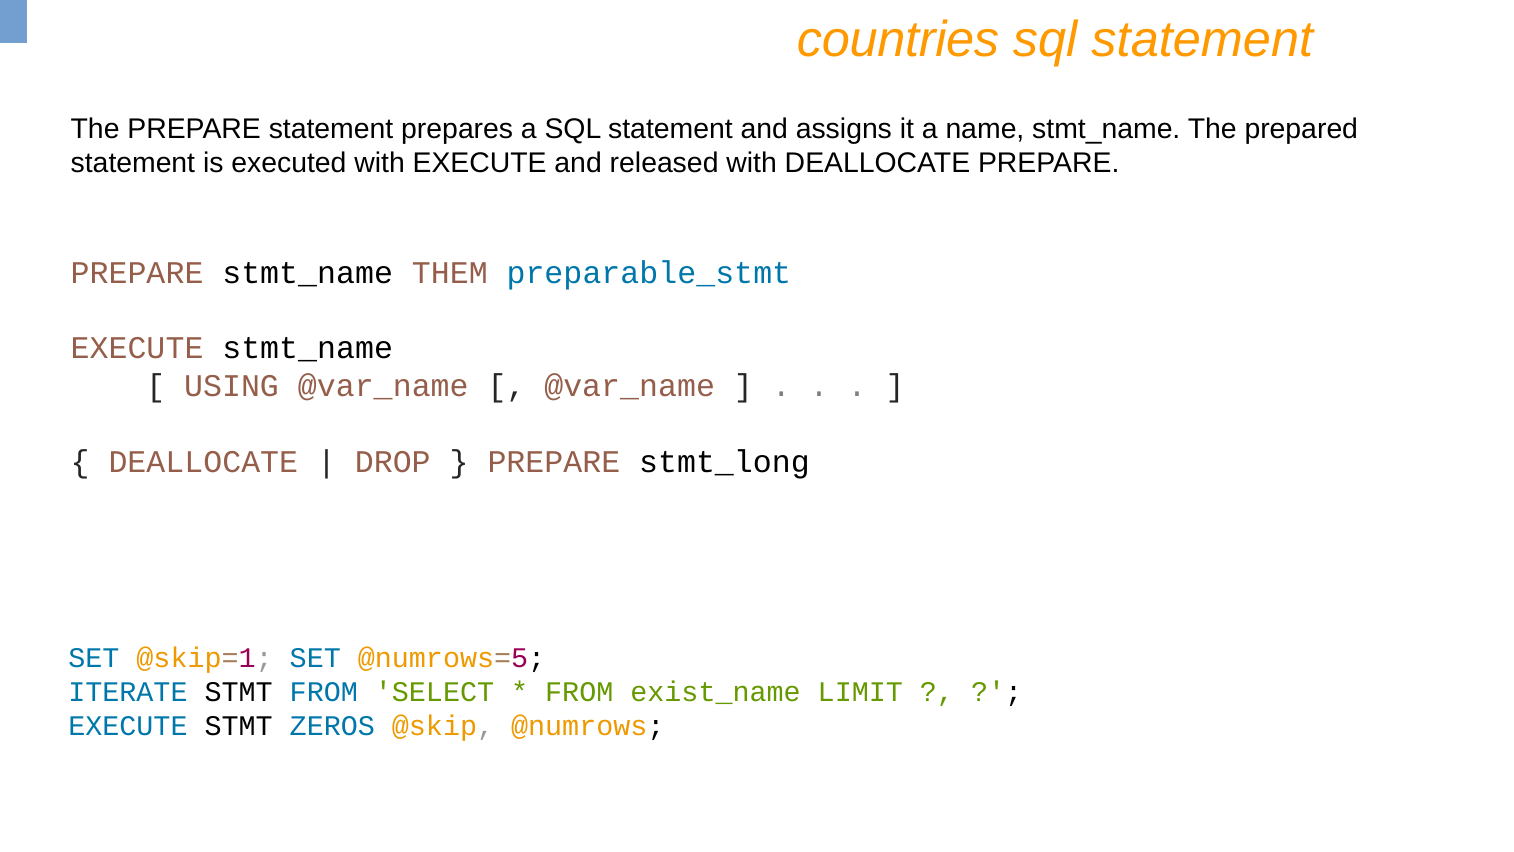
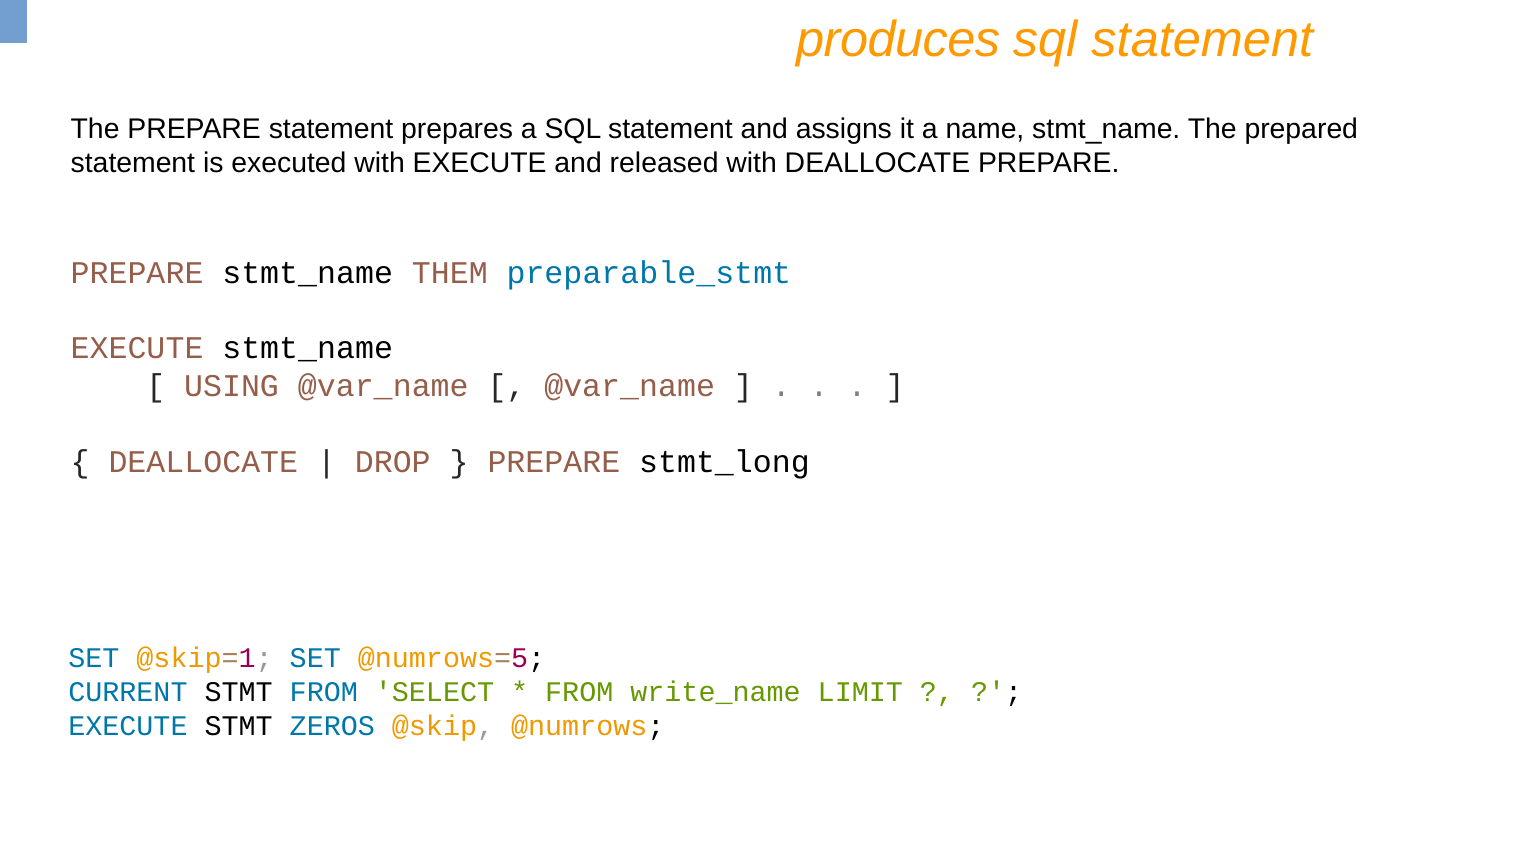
countries: countries -> produces
ITERATE: ITERATE -> CURRENT
exist_name: exist_name -> write_name
